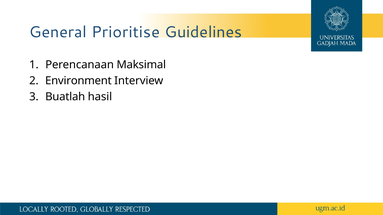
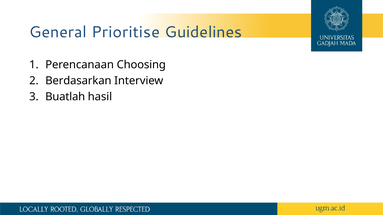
Maksimal: Maksimal -> Choosing
Environment: Environment -> Berdasarkan
